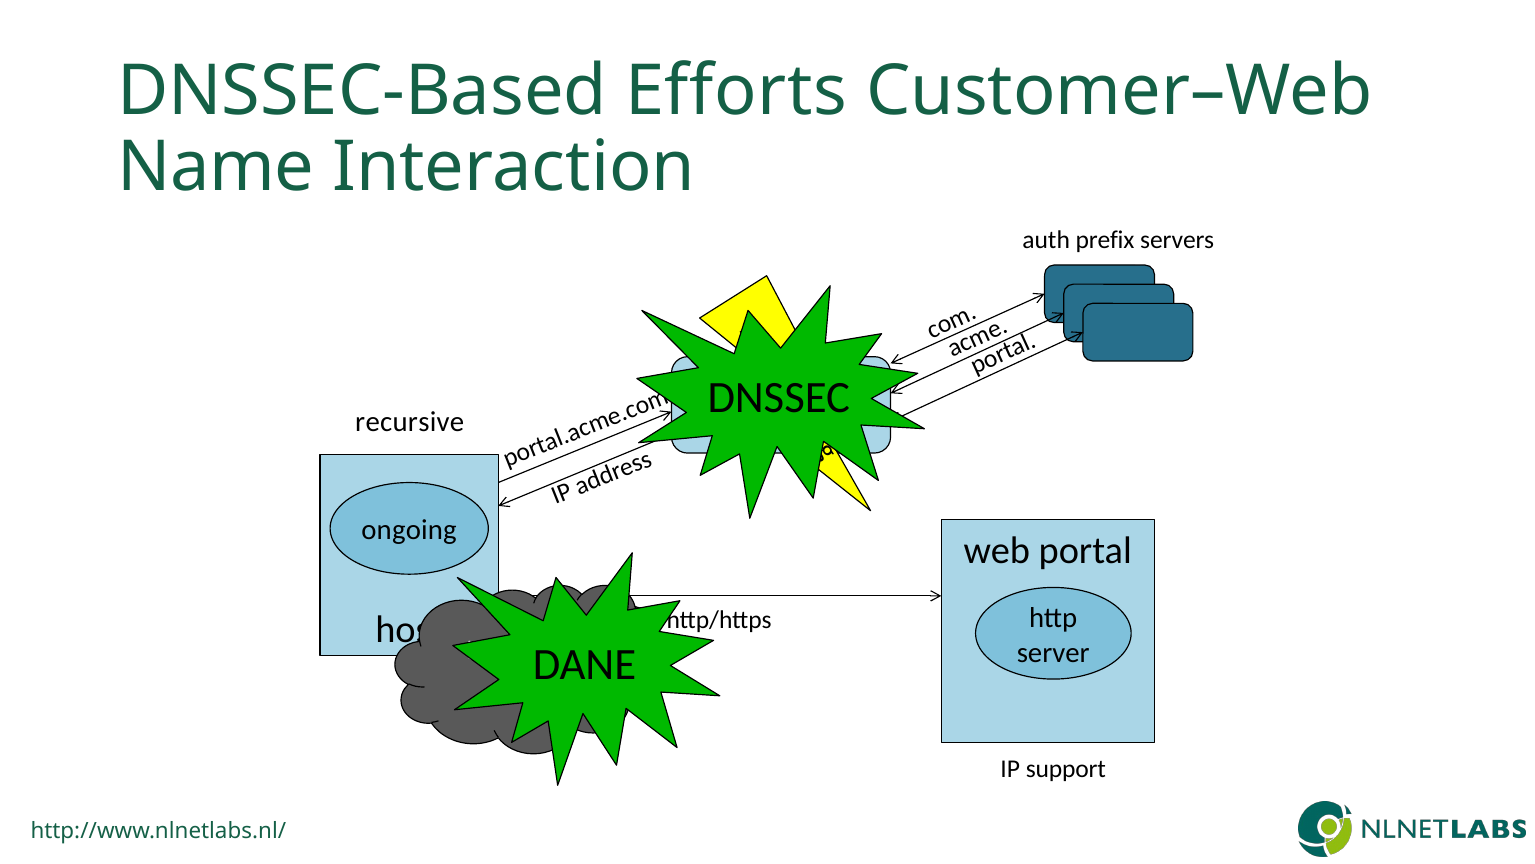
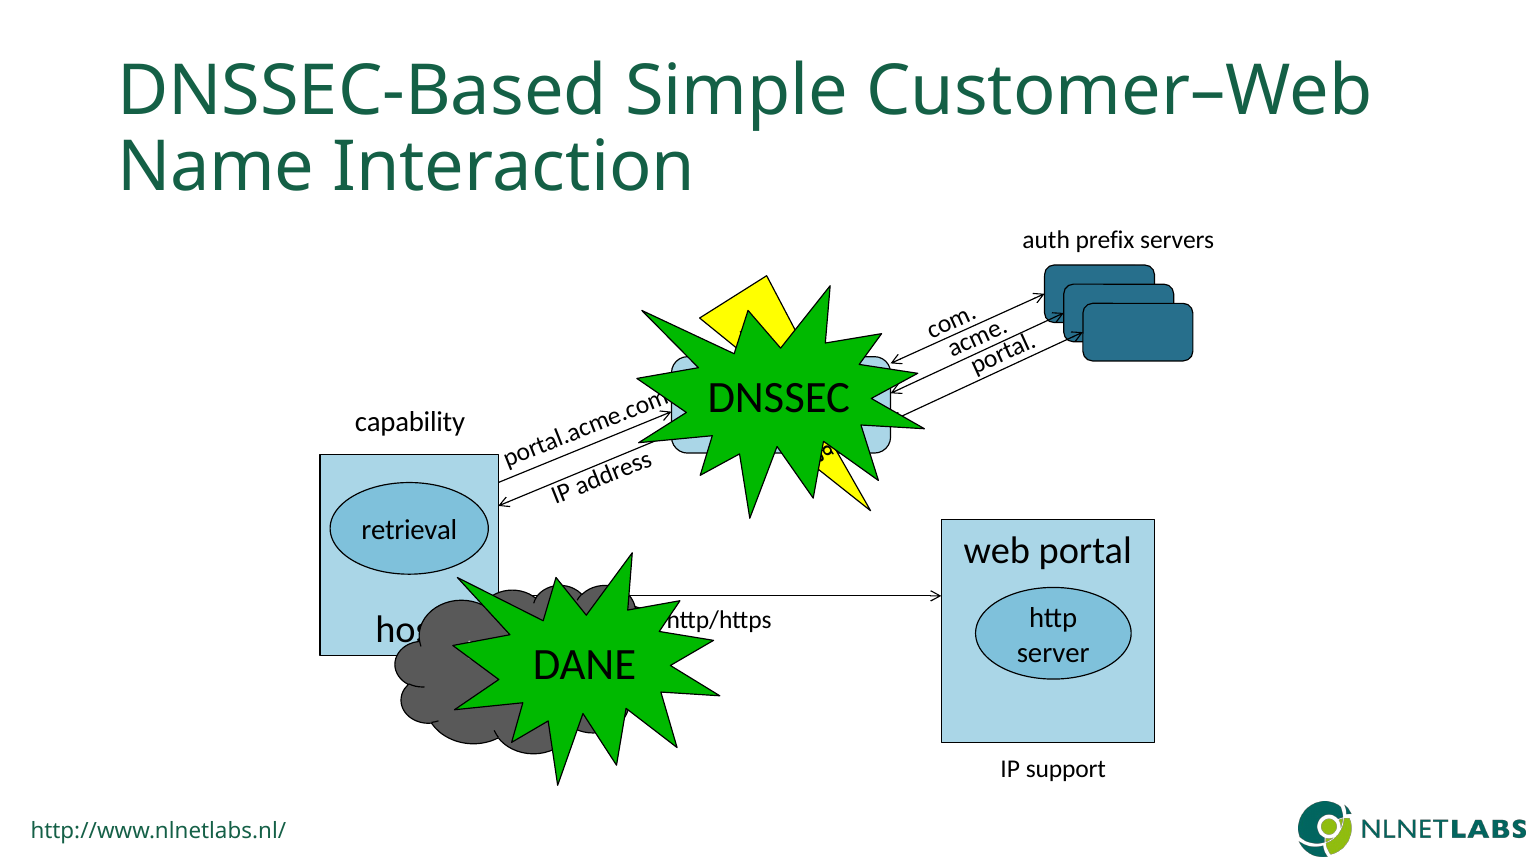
Efforts: Efforts -> Simple
recursive at (410, 422): recursive -> capability
ongoing: ongoing -> retrieval
